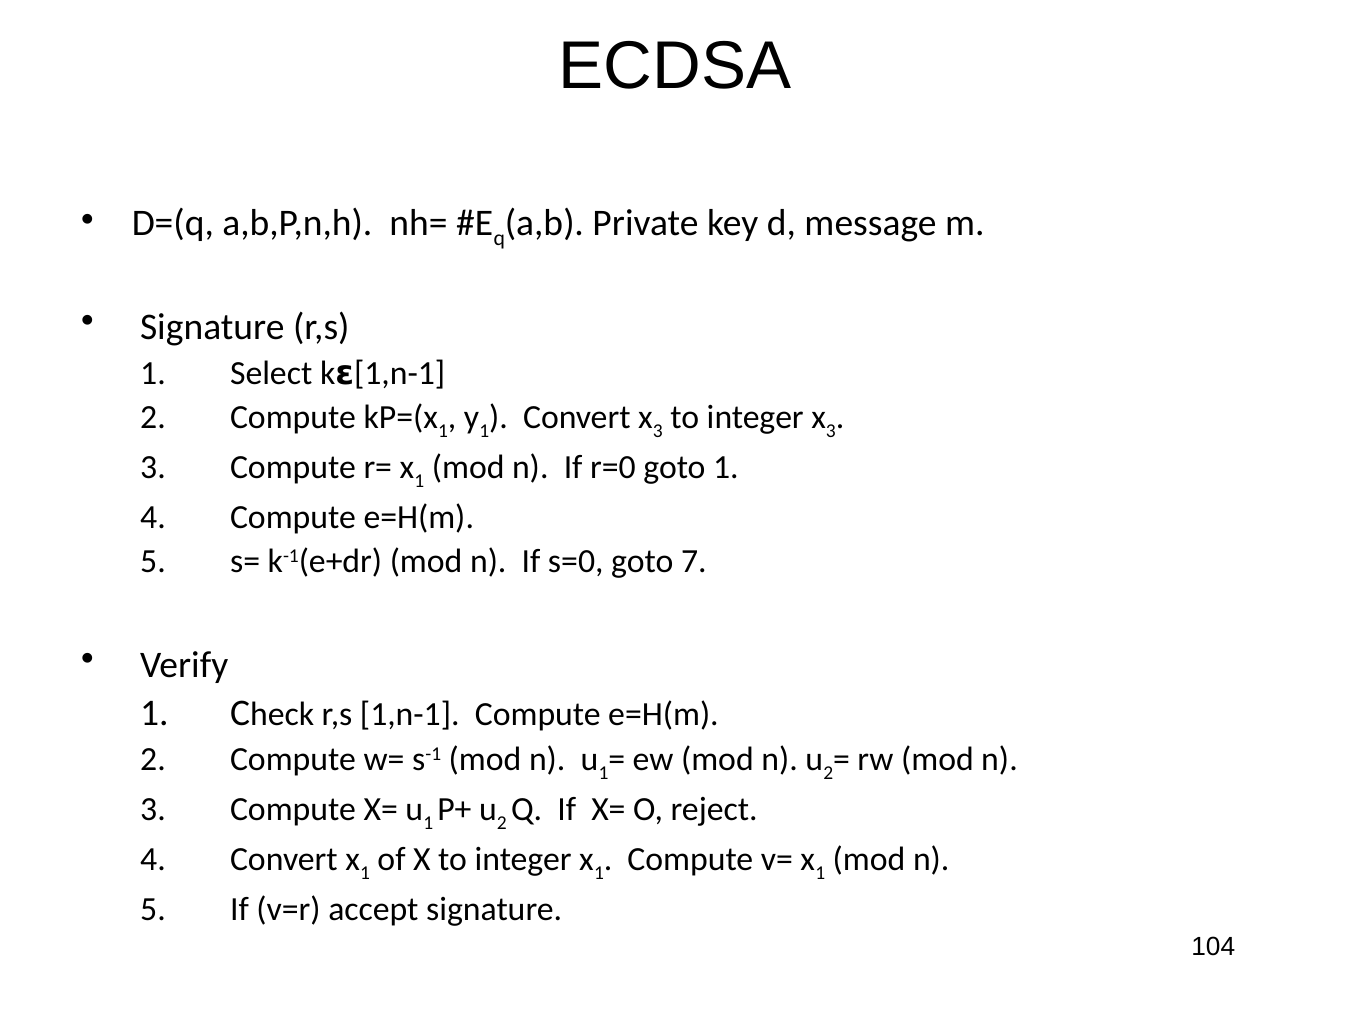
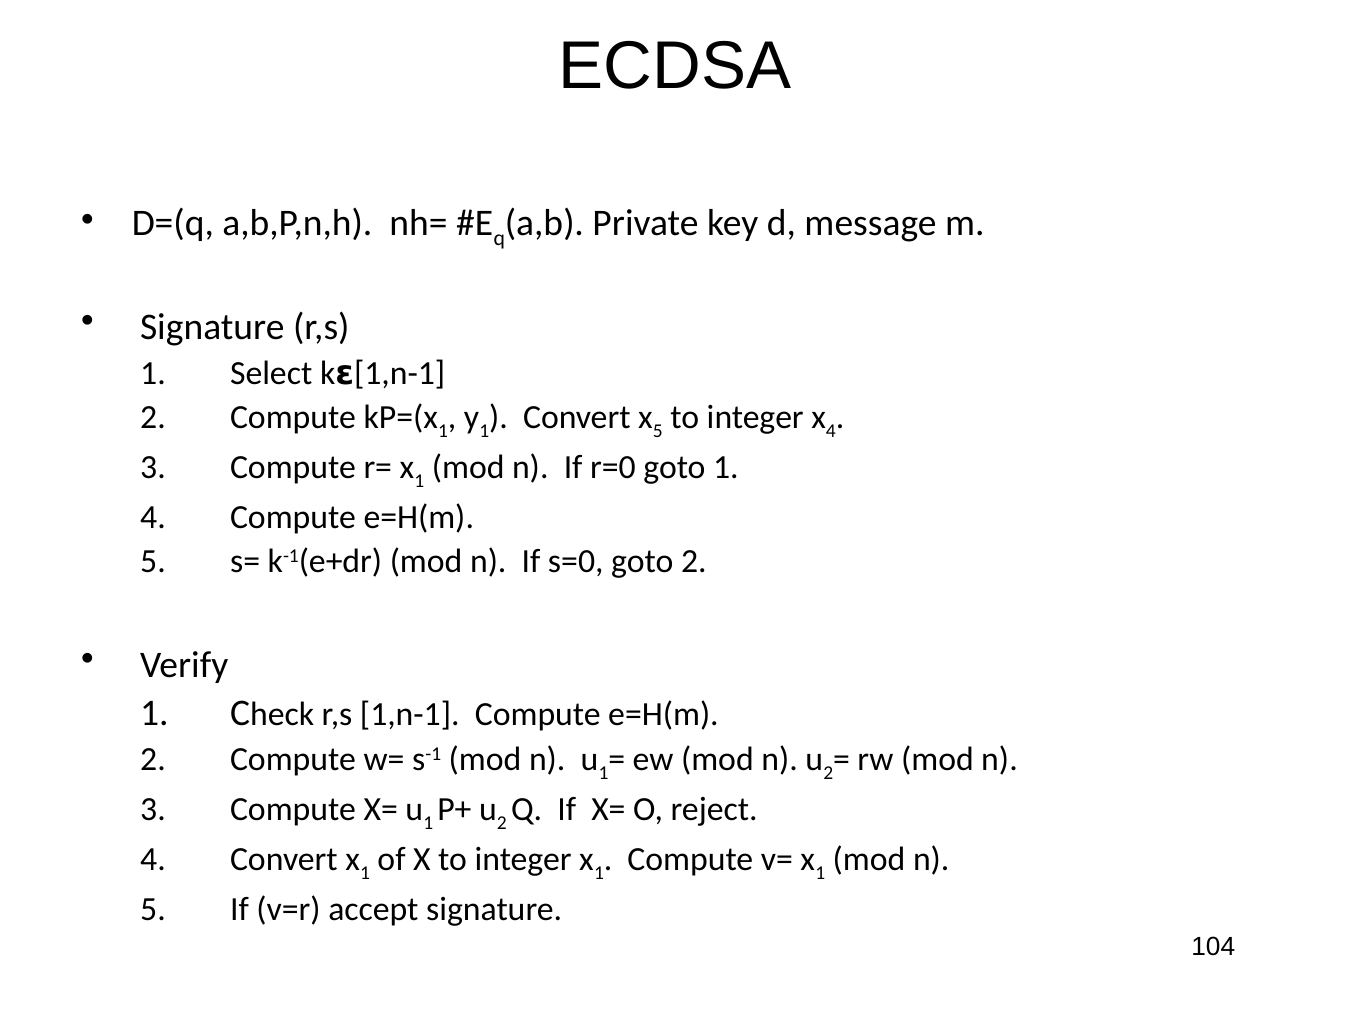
Convert x 3: 3 -> 5
integer x 3: 3 -> 4
goto 7: 7 -> 2
